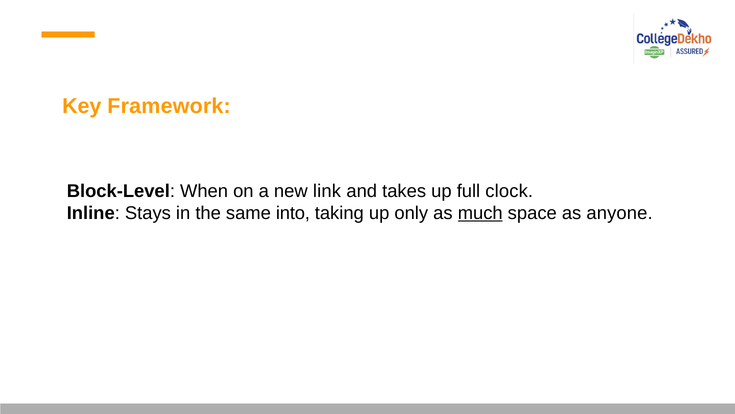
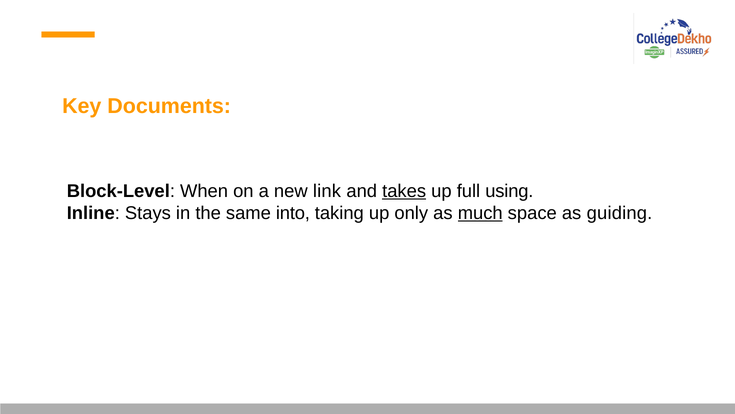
Framework: Framework -> Documents
takes underline: none -> present
clock: clock -> using
anyone: anyone -> guiding
